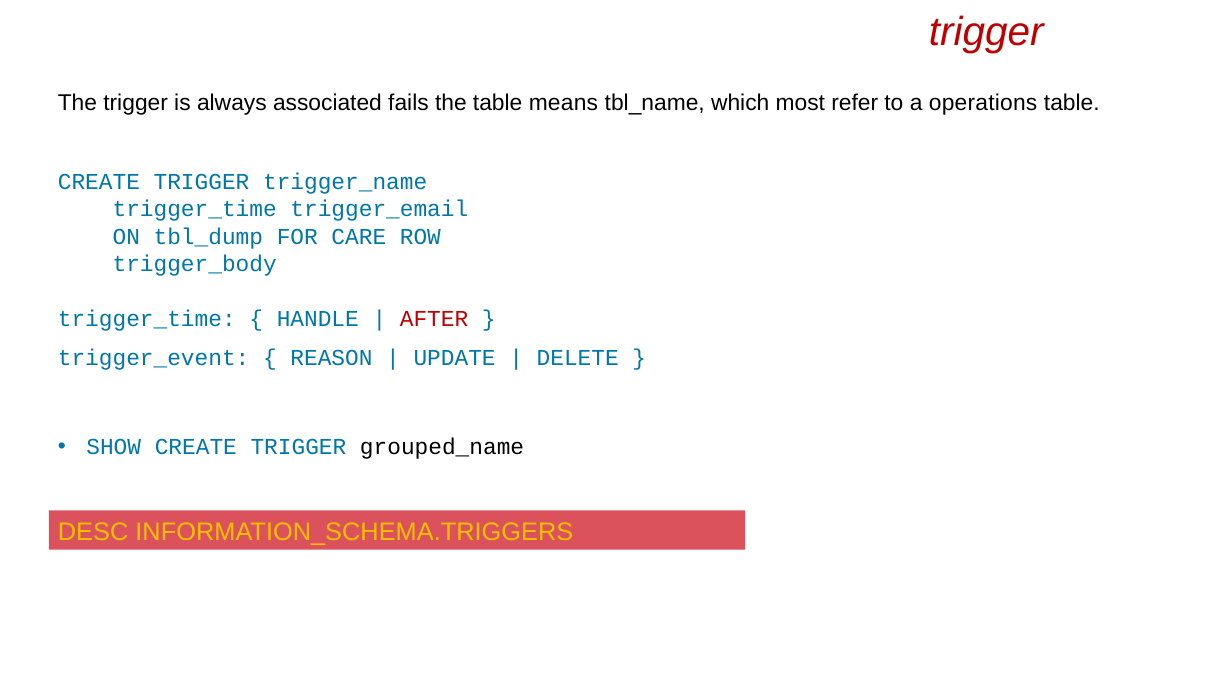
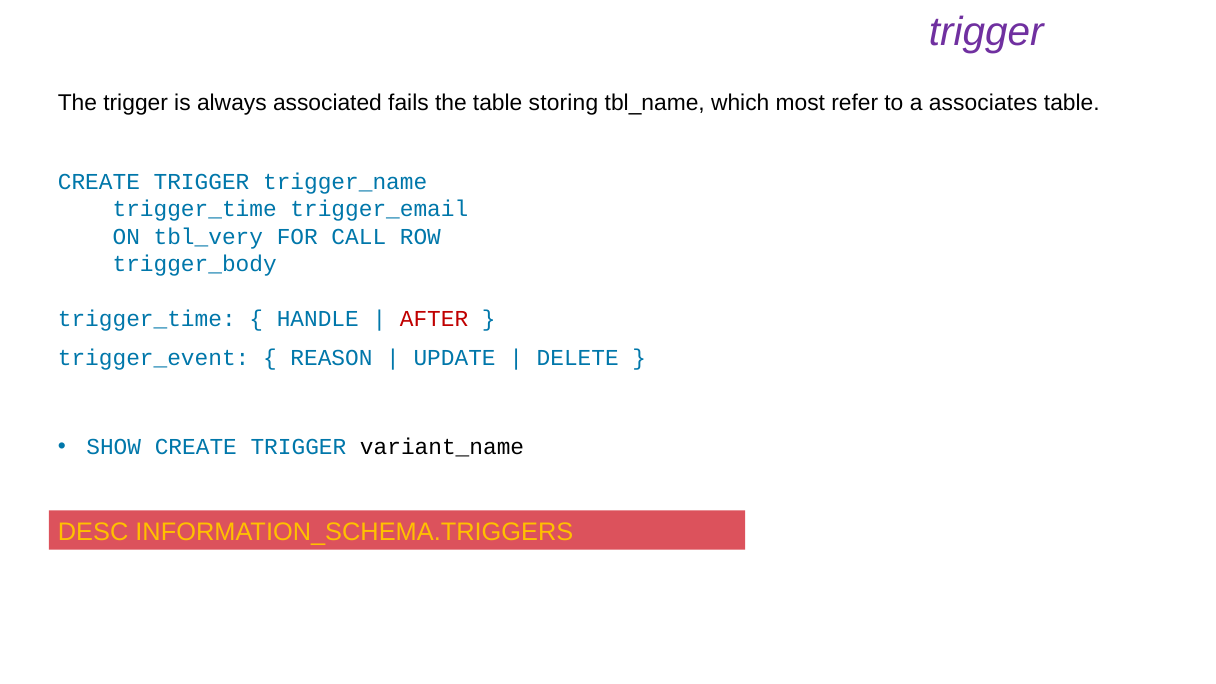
trigger at (986, 32) colour: red -> purple
means: means -> storing
operations: operations -> associates
tbl_dump: tbl_dump -> tbl_very
CARE: CARE -> CALL
grouped_name: grouped_name -> variant_name
